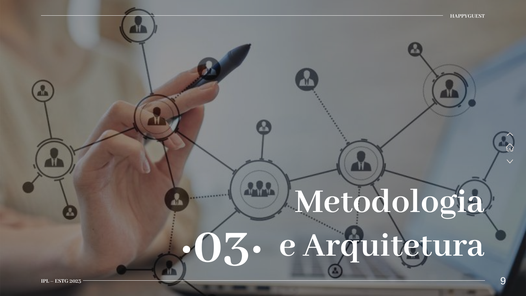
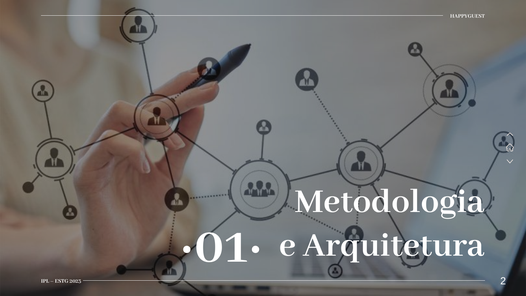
·03·: ·03· -> ·01·
9: 9 -> 2
